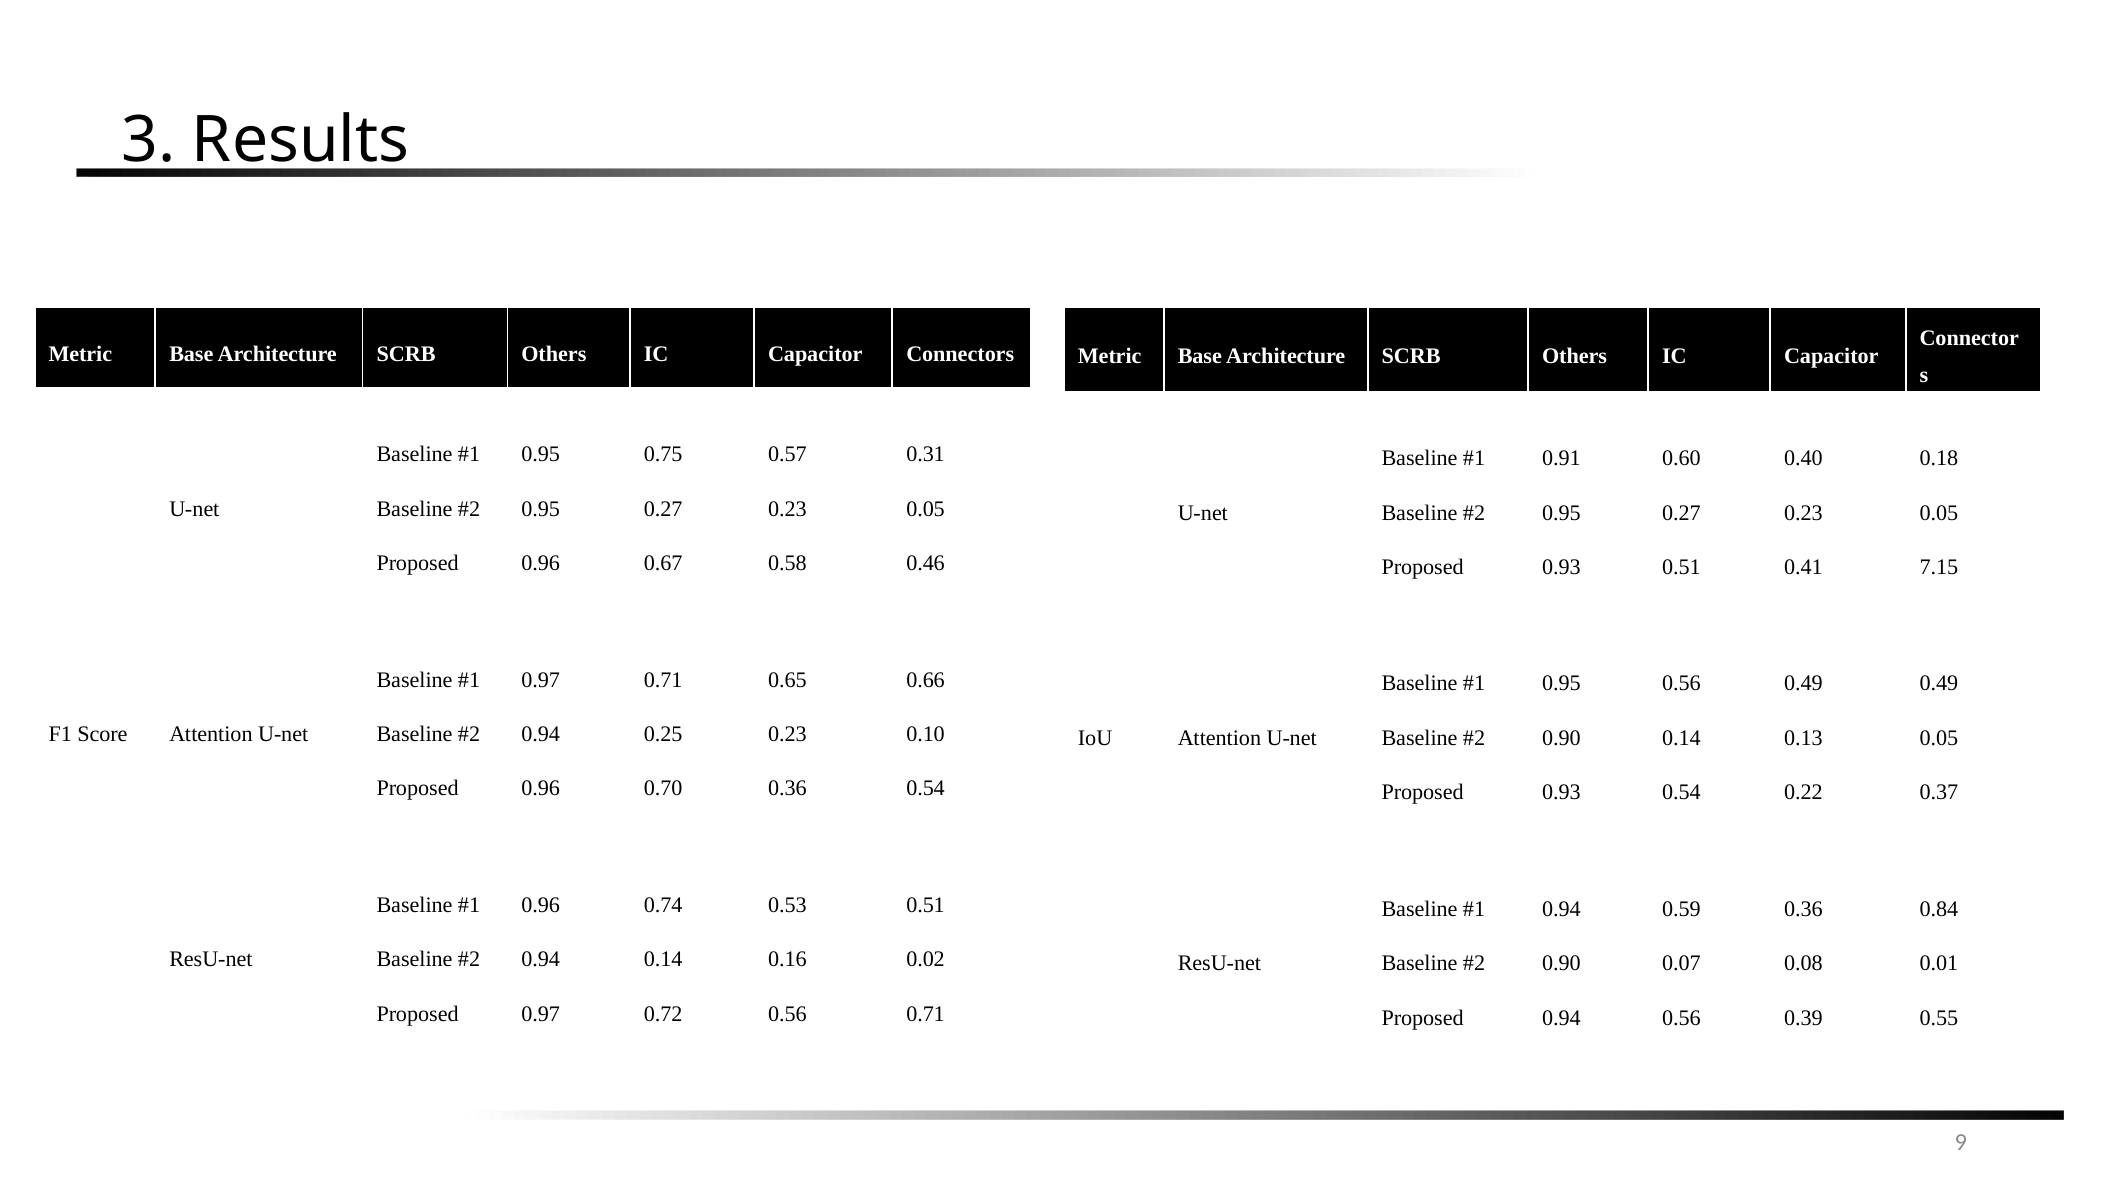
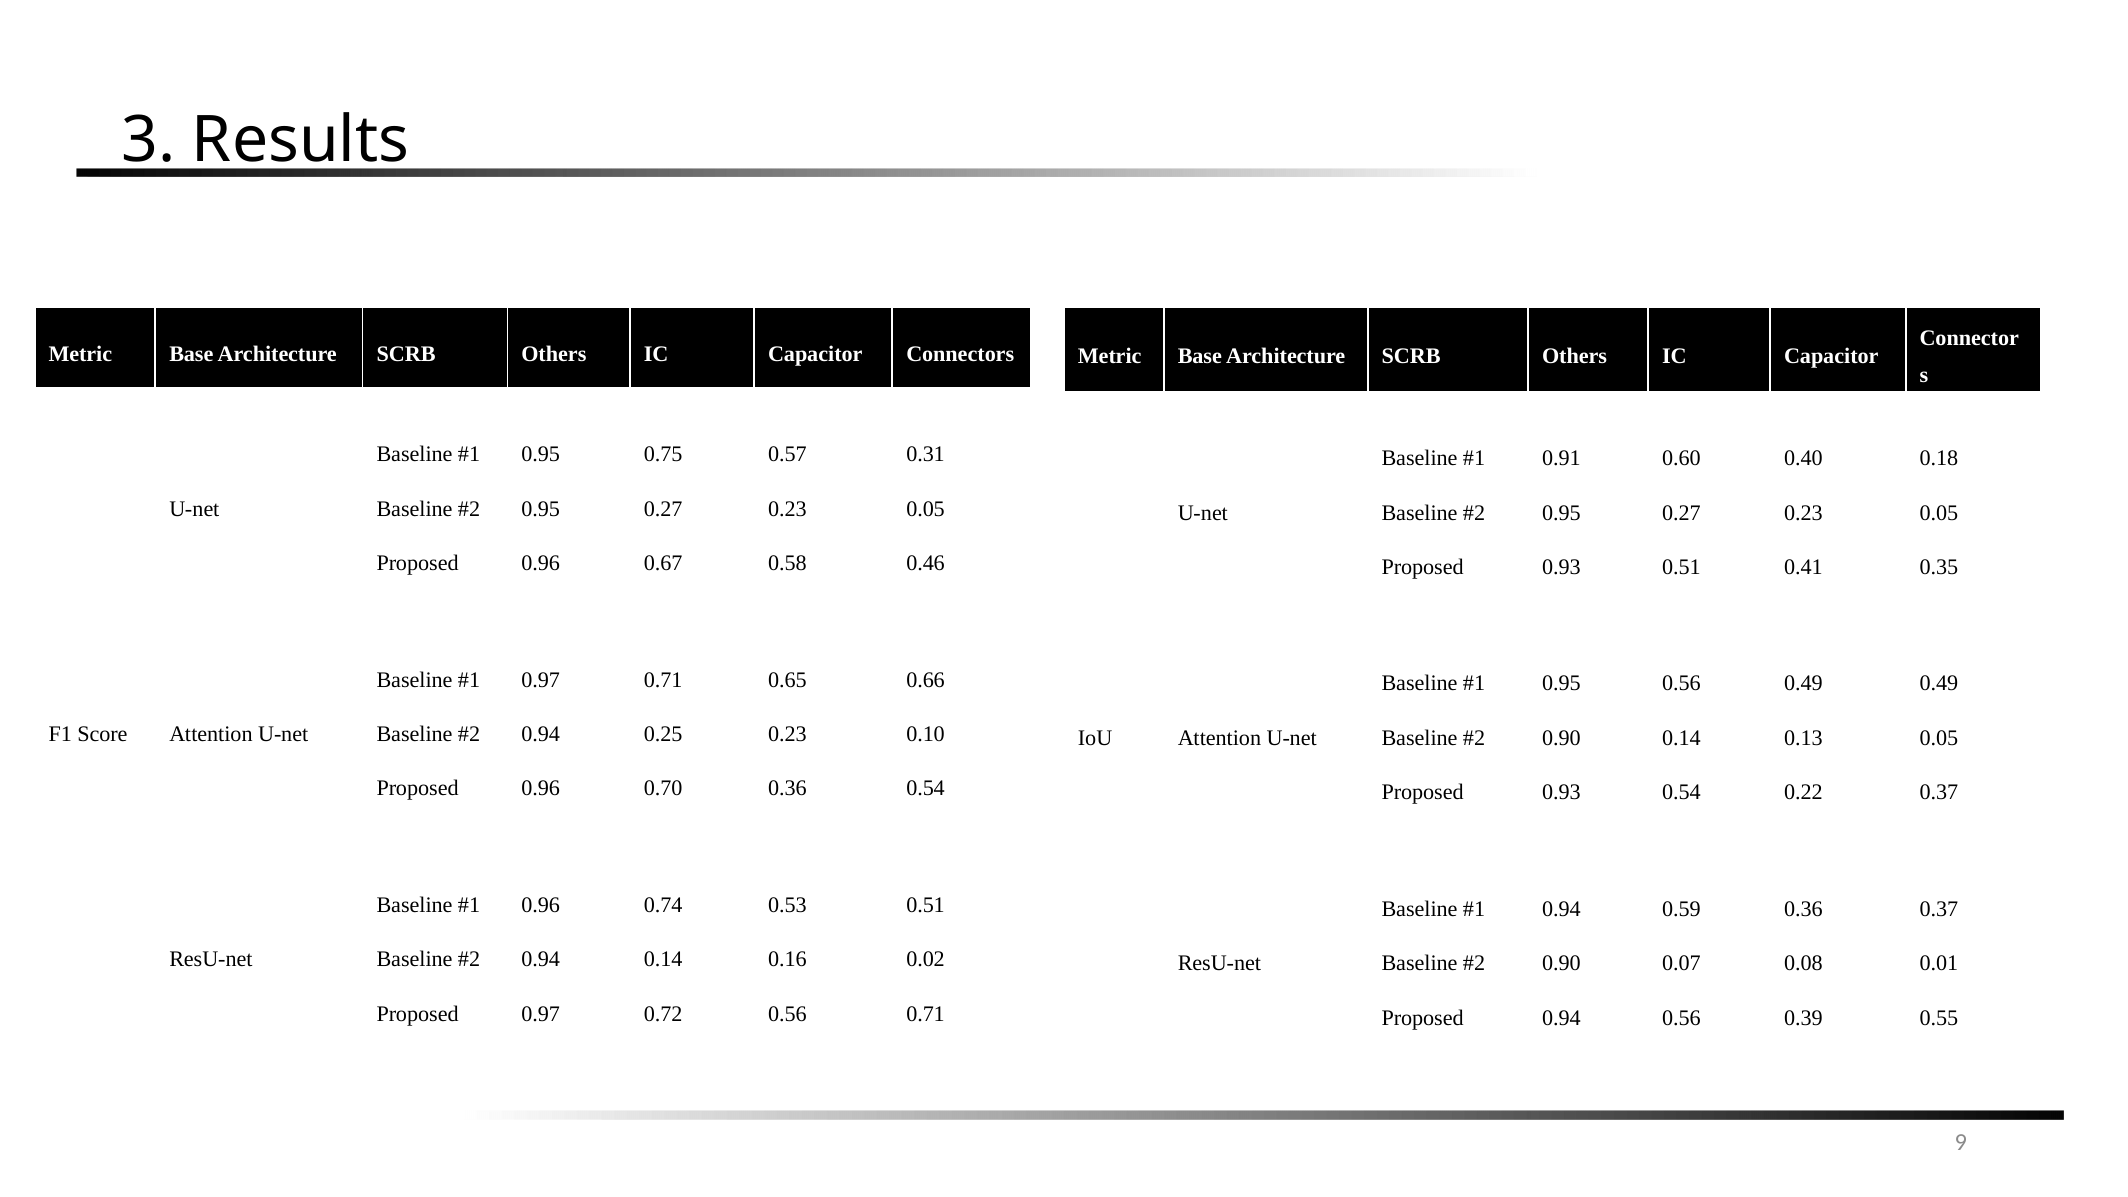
7.15: 7.15 -> 0.35
0.84 at (1939, 909): 0.84 -> 0.37
